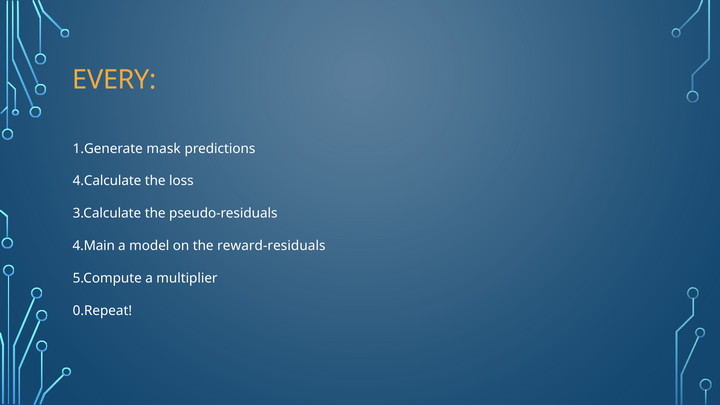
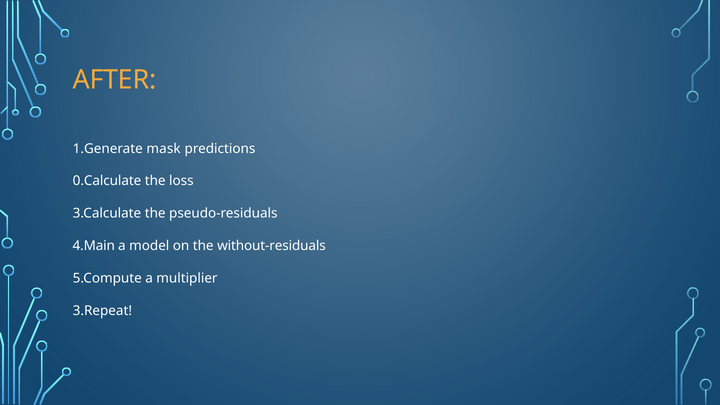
EVERY: EVERY -> AFTER
4.Calculate: 4.Calculate -> 0.Calculate
reward-residuals: reward-residuals -> without-residuals
0.Repeat: 0.Repeat -> 3.Repeat
